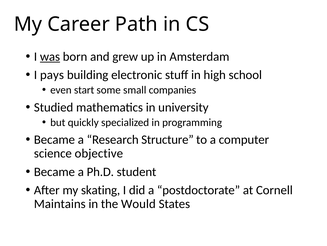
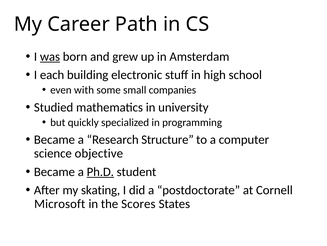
pays: pays -> each
start: start -> with
Ph.D underline: none -> present
Maintains: Maintains -> Microsoft
Would: Would -> Scores
